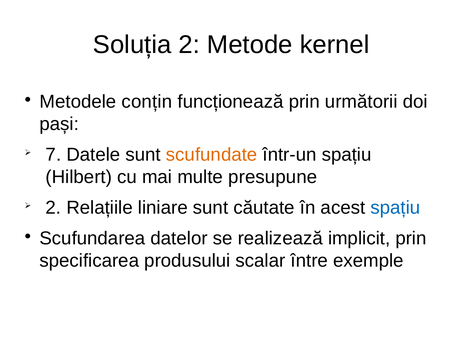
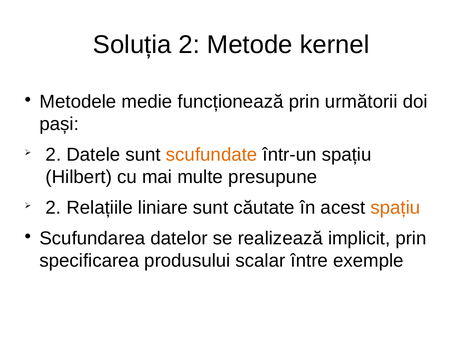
conțin: conțin -> medie
7 at (53, 155): 7 -> 2
spațiu at (395, 208) colour: blue -> orange
